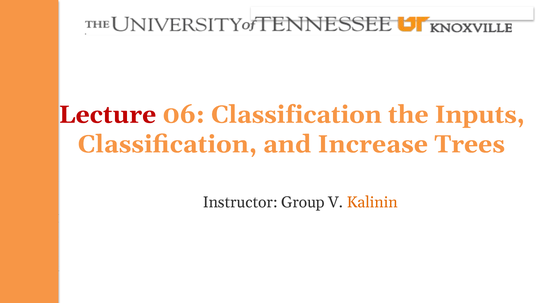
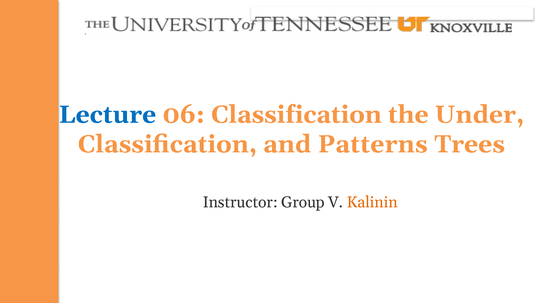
Lecture colour: red -> blue
Inputs: Inputs -> Under
Increase: Increase -> Patterns
